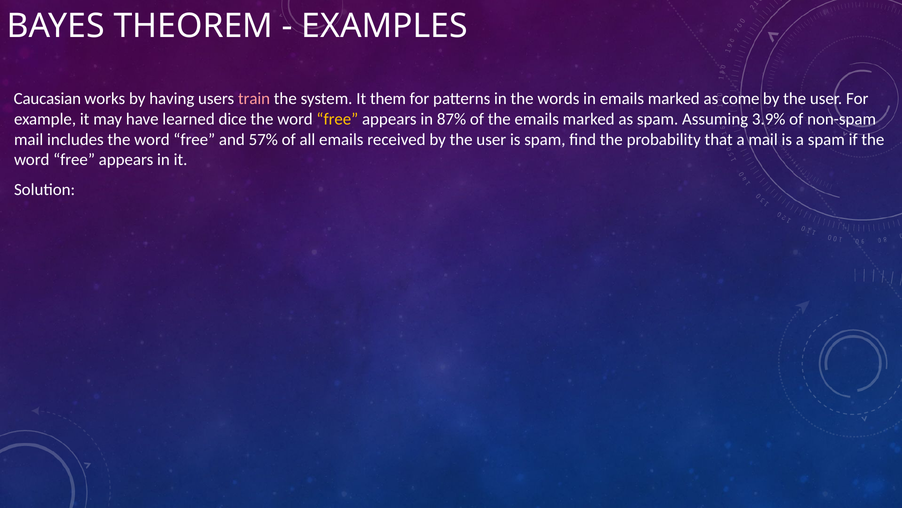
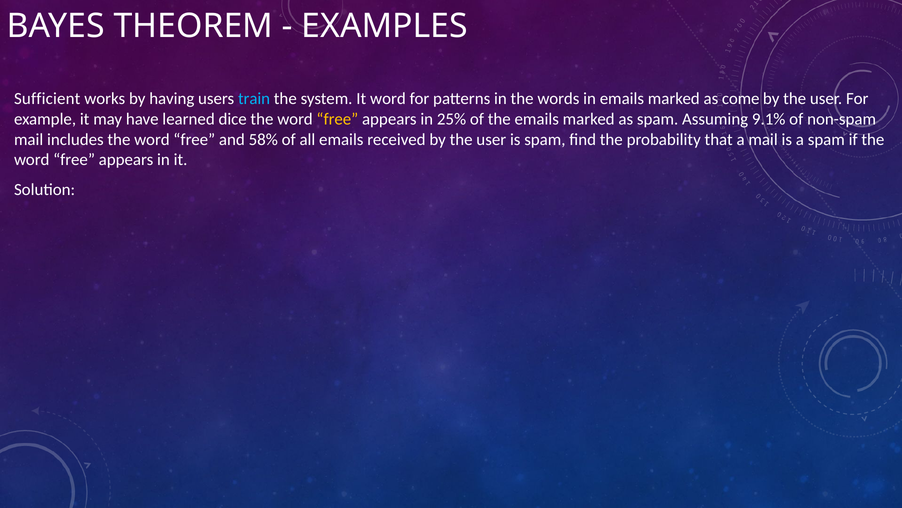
Caucasian: Caucasian -> Sufficient
train colour: pink -> light blue
It them: them -> word
87%: 87% -> 25%
3.9%: 3.9% -> 9.1%
57%: 57% -> 58%
